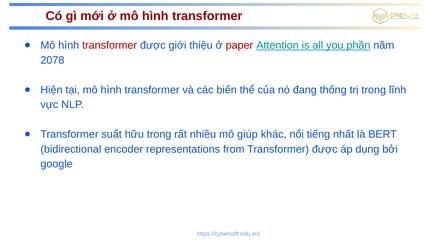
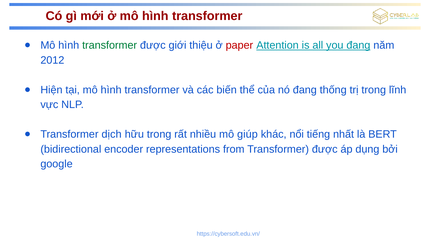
transformer at (110, 45) colour: red -> green
you phần: phần -> đang
2078: 2078 -> 2012
suất: suất -> dịch
